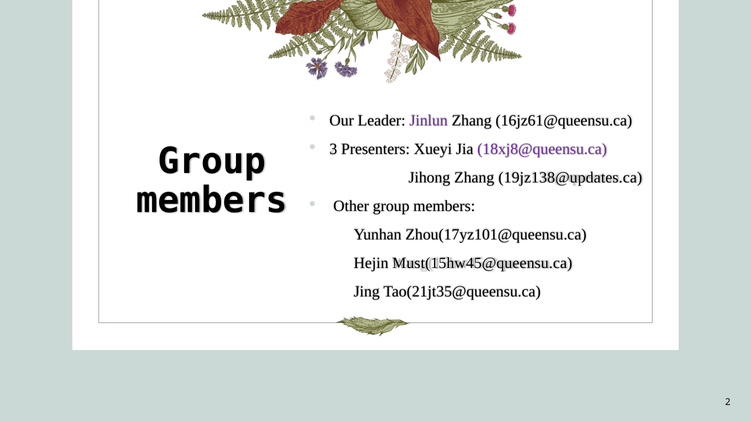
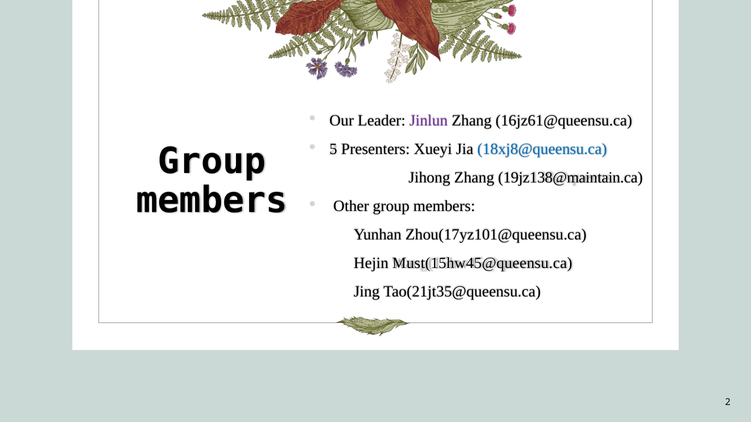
3: 3 -> 5
18xj8@queensu.ca colour: purple -> blue
19jz138@updates.ca: 19jz138@updates.ca -> 19jz138@maintain.ca
